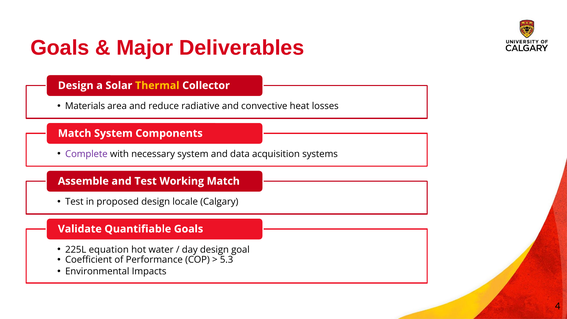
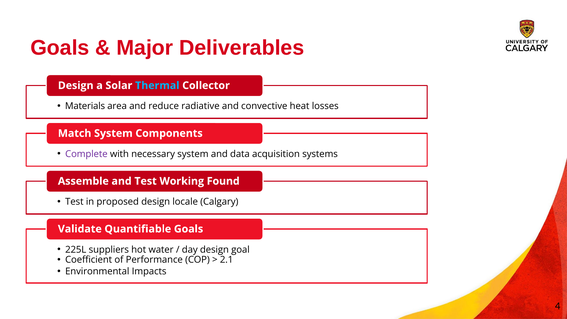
Thermal colour: yellow -> light blue
Working Match: Match -> Found
equation: equation -> suppliers
5.3: 5.3 -> 2.1
